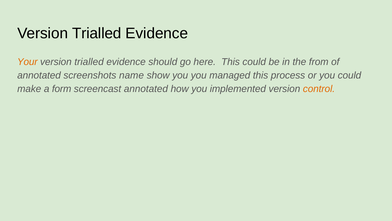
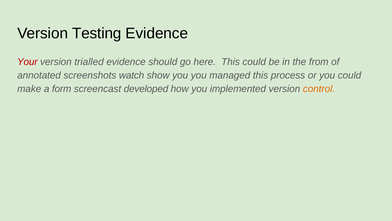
Trialled at (97, 33): Trialled -> Testing
Your colour: orange -> red
name: name -> watch
screencast annotated: annotated -> developed
